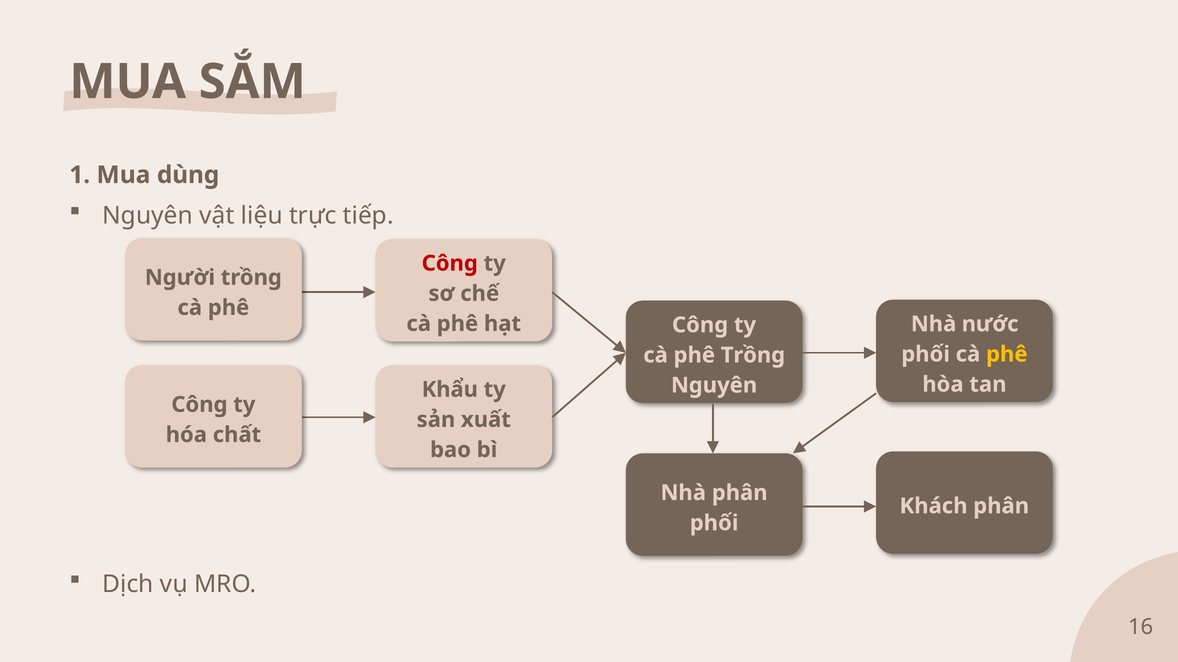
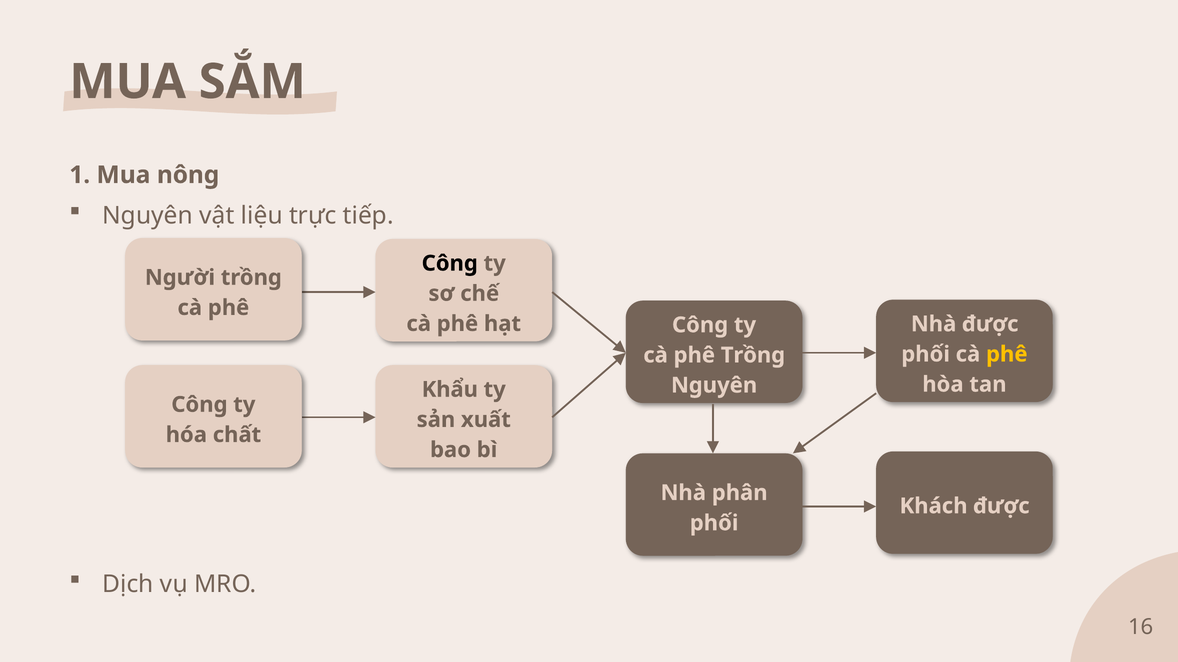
dùng: dùng -> nông
Công at (450, 264) colour: red -> black
Nhà nước: nước -> được
Khách phân: phân -> được
